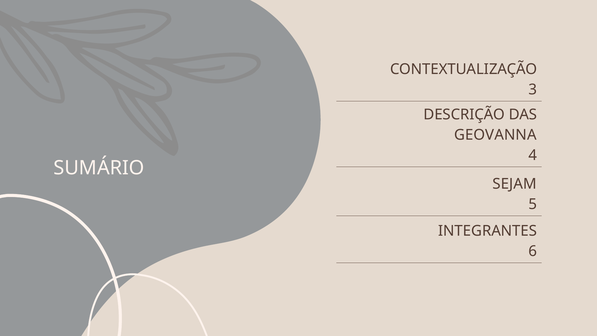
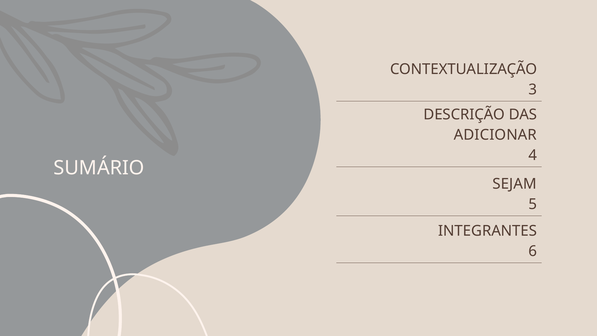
GEOVANNA: GEOVANNA -> ADICIONAR
